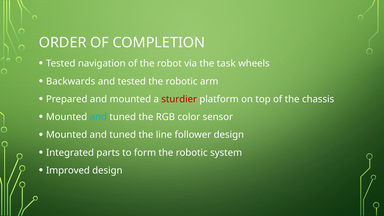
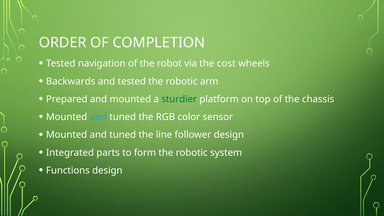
task: task -> cost
sturdier colour: red -> green
Improved: Improved -> Functions
